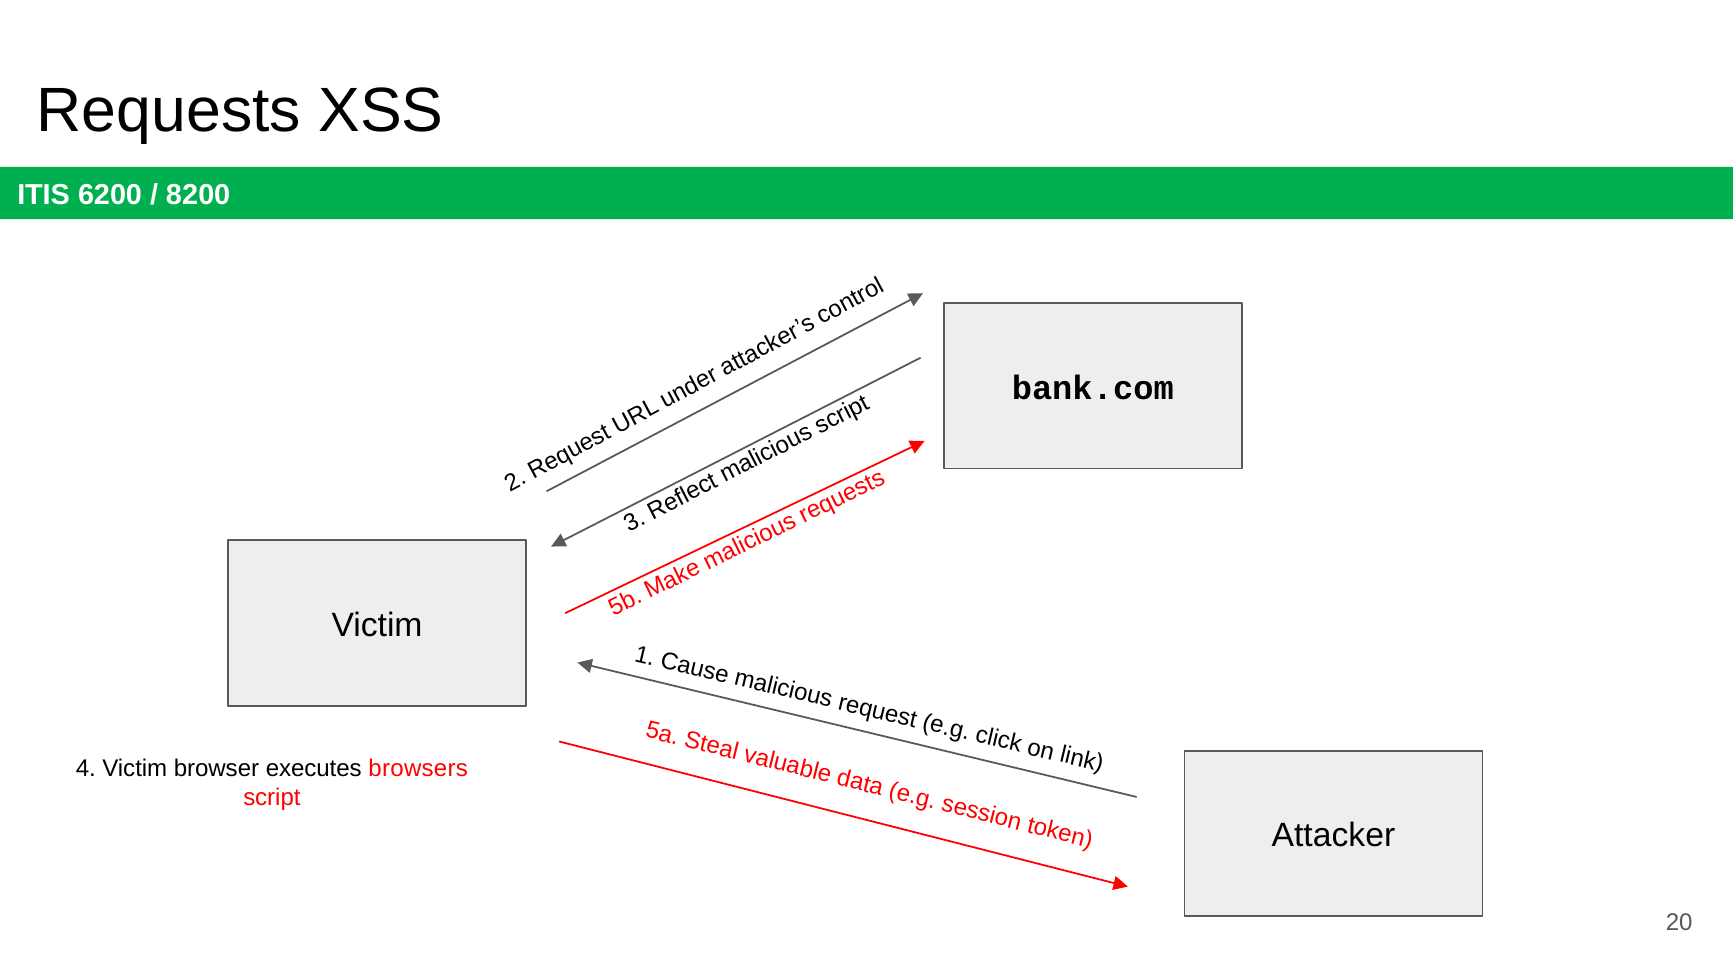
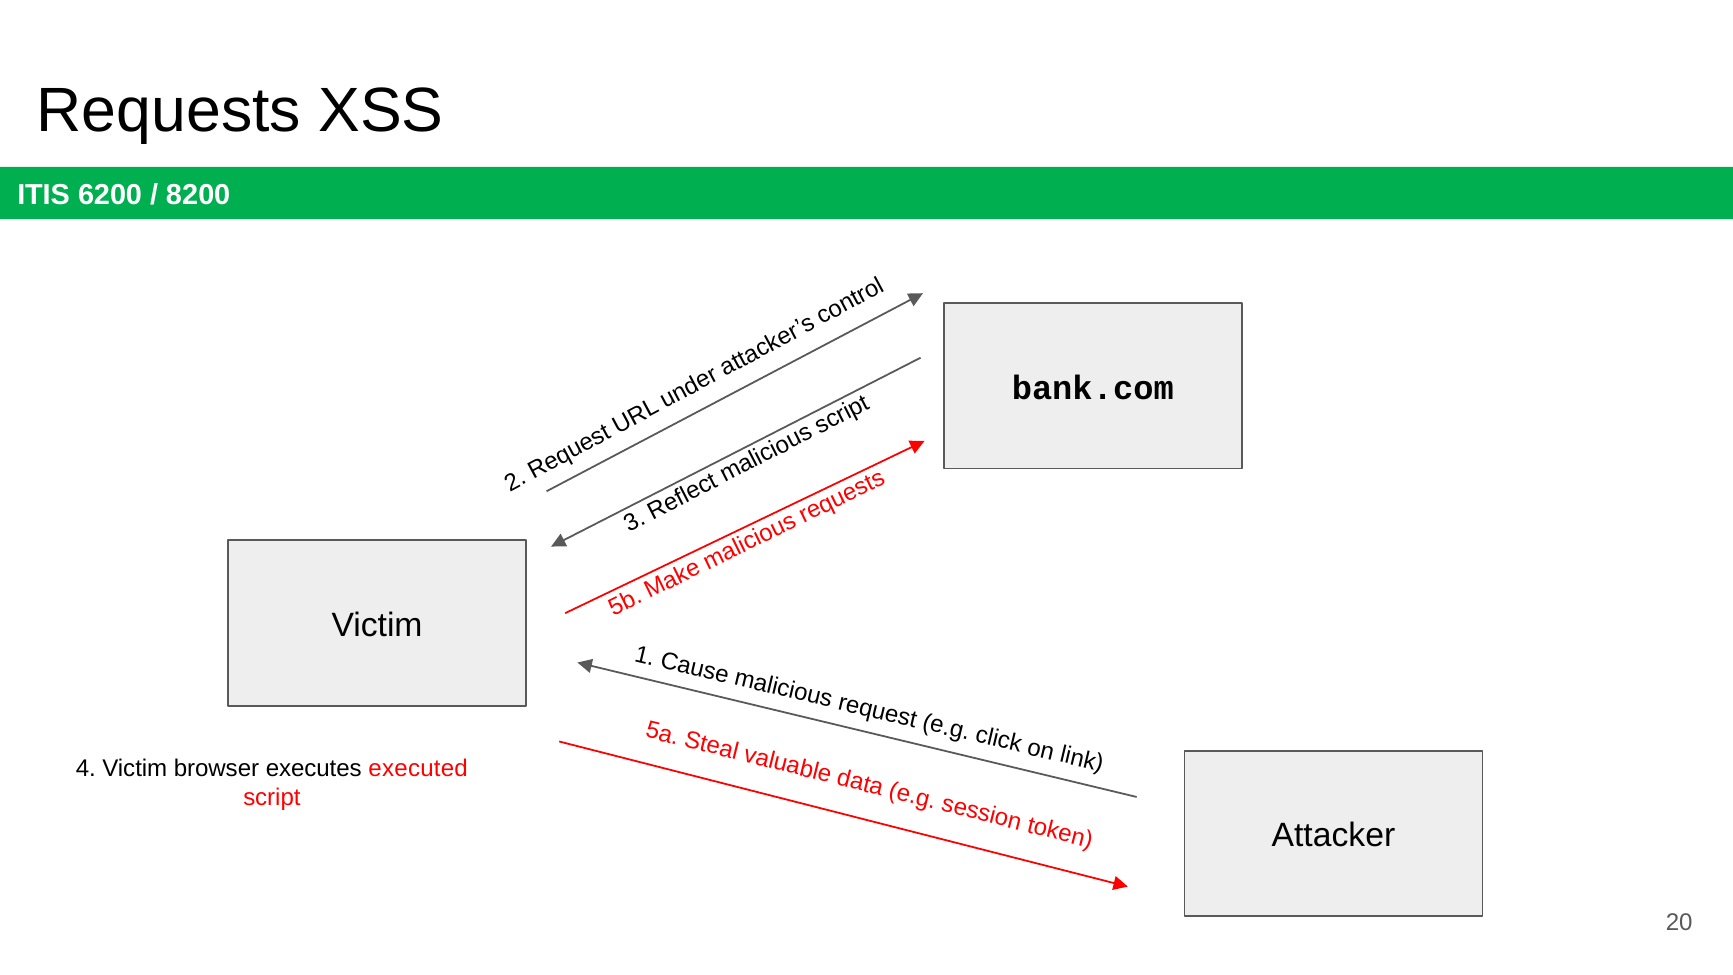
browsers: browsers -> executed
